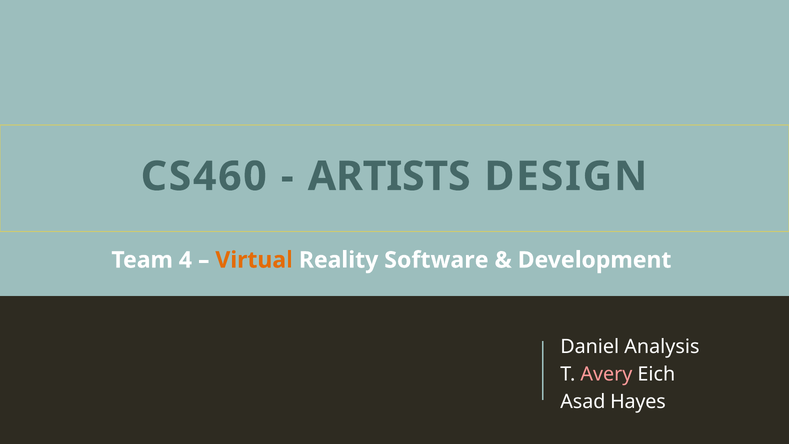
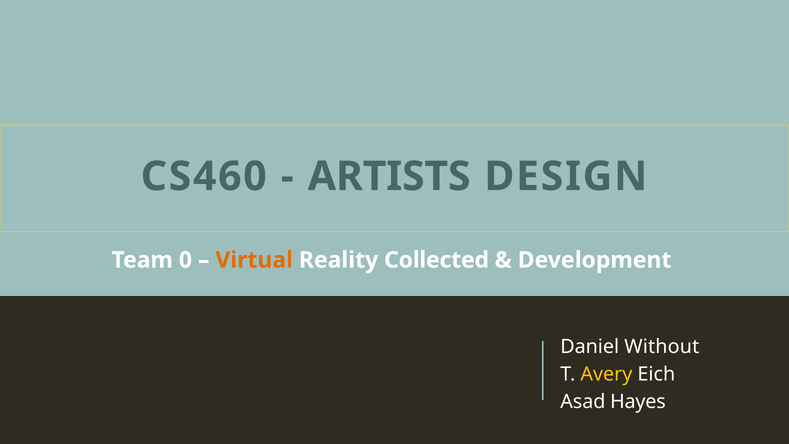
4: 4 -> 0
Software: Software -> Collected
Analysis: Analysis -> Without
Avery colour: pink -> yellow
